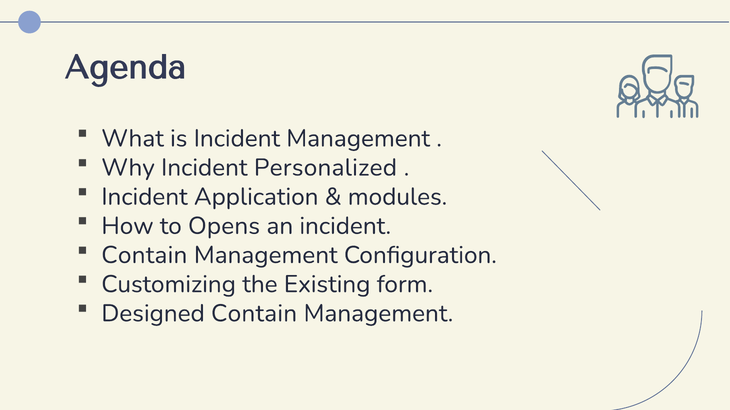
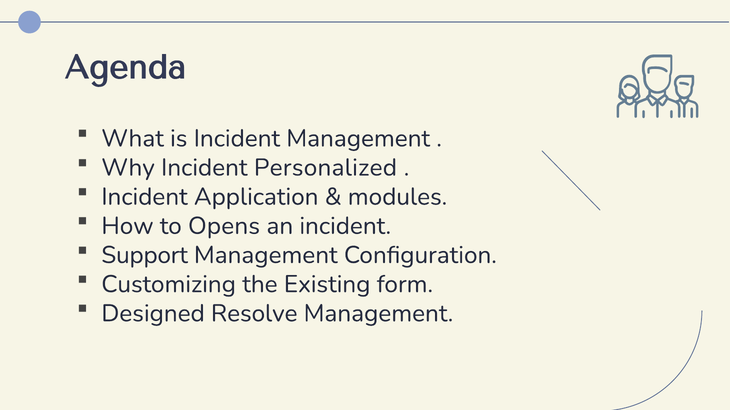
Contain at (144, 255): Contain -> Support
Designed Contain: Contain -> Resolve
